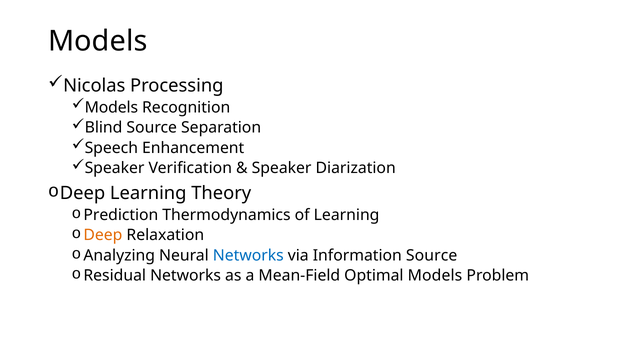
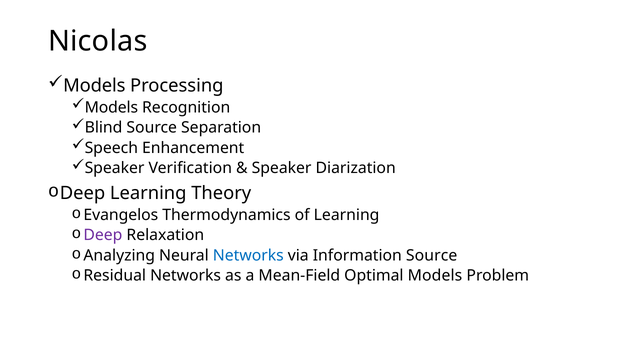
Models at (98, 41): Models -> Nicolas
Nicolas at (94, 86): Nicolas -> Models
Prediction: Prediction -> Evangelos
Deep at (103, 235) colour: orange -> purple
